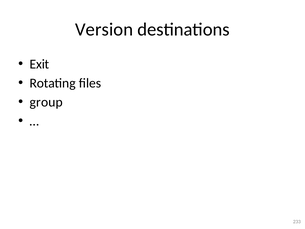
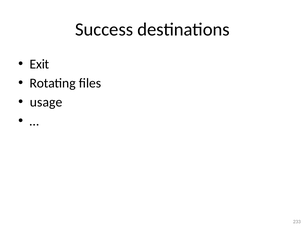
Version: Version -> Success
group: group -> usage
